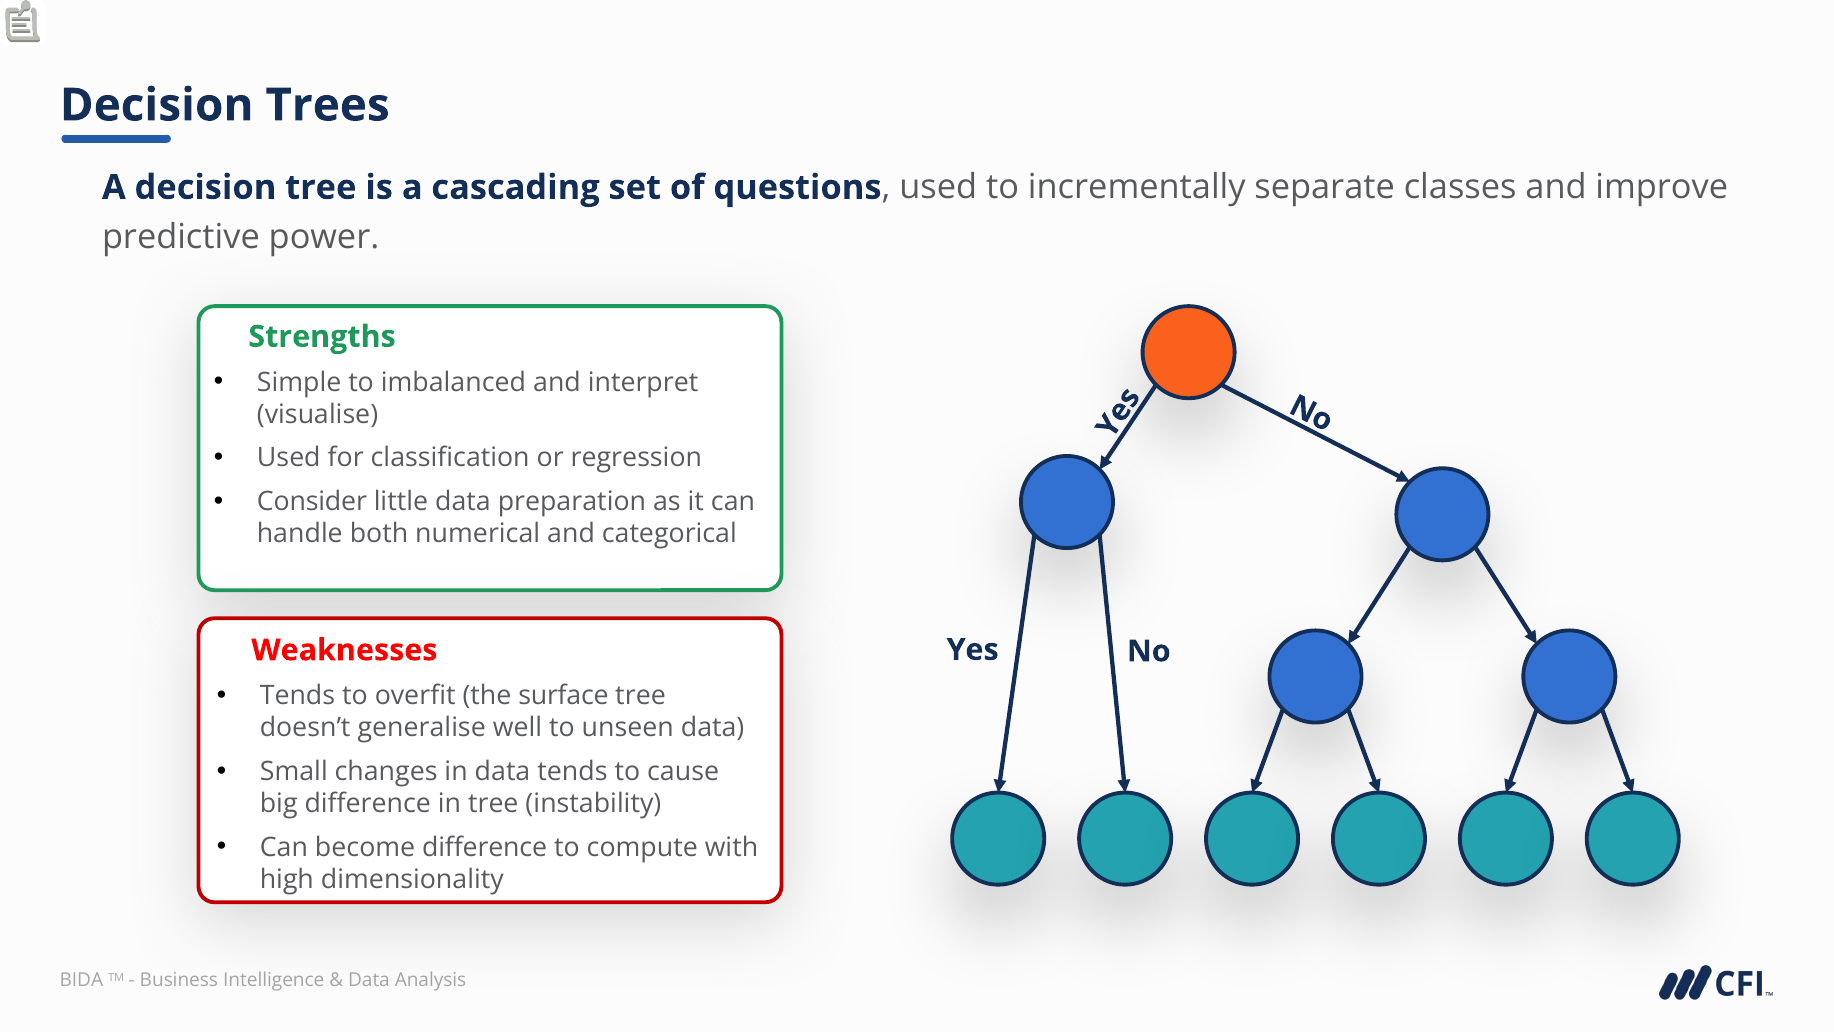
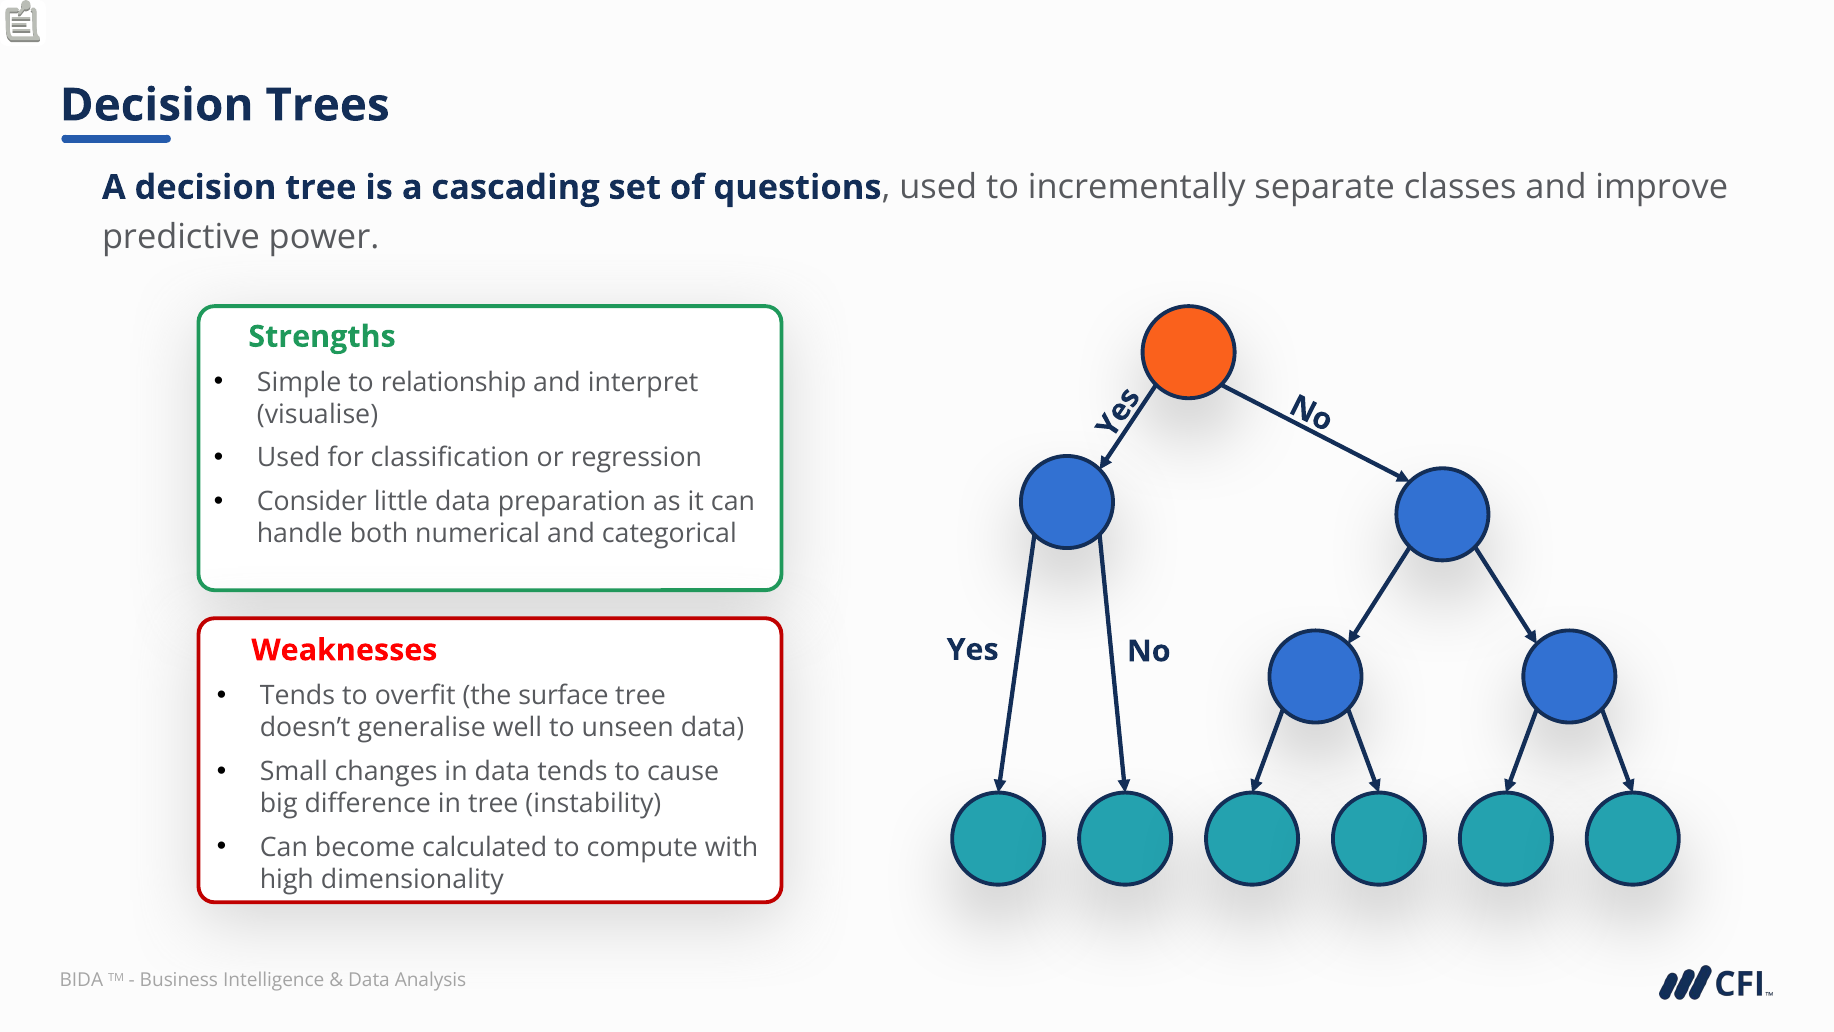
imbalanced: imbalanced -> relationship
become difference: difference -> calculated
